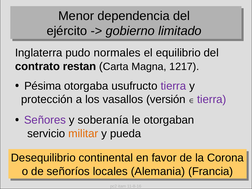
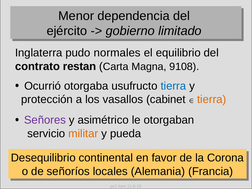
1217: 1217 -> 9108
Pésima: Pésima -> Ocurrió
tierra at (173, 86) colour: purple -> blue
versión: versión -> cabinet
tierra at (212, 99) colour: purple -> orange
soberanía: soberanía -> asimétrico
